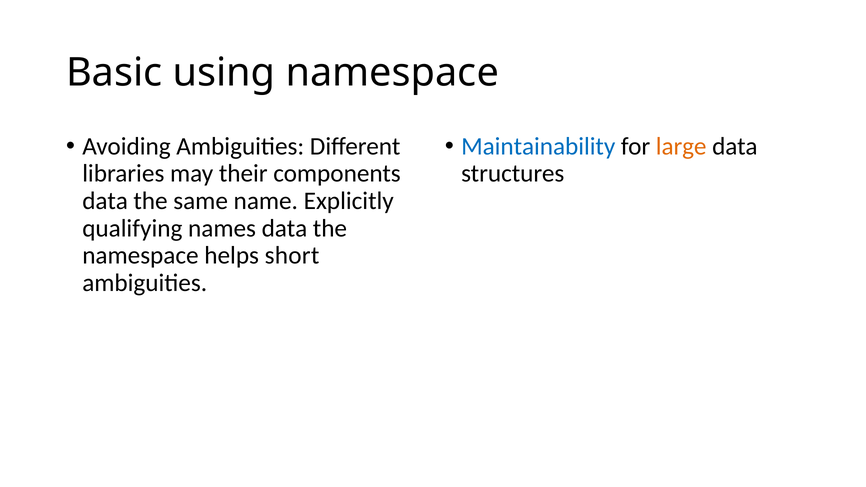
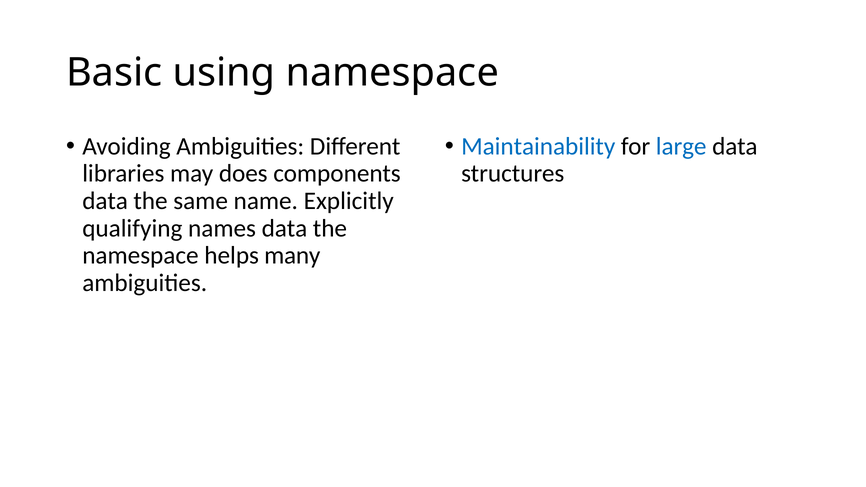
large colour: orange -> blue
their: their -> does
short: short -> many
